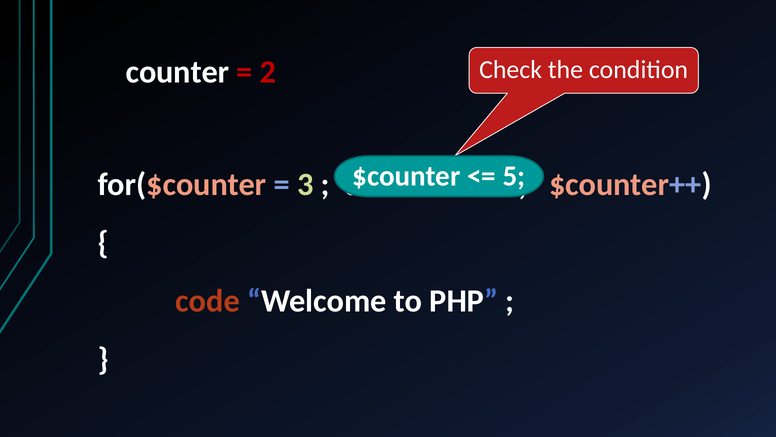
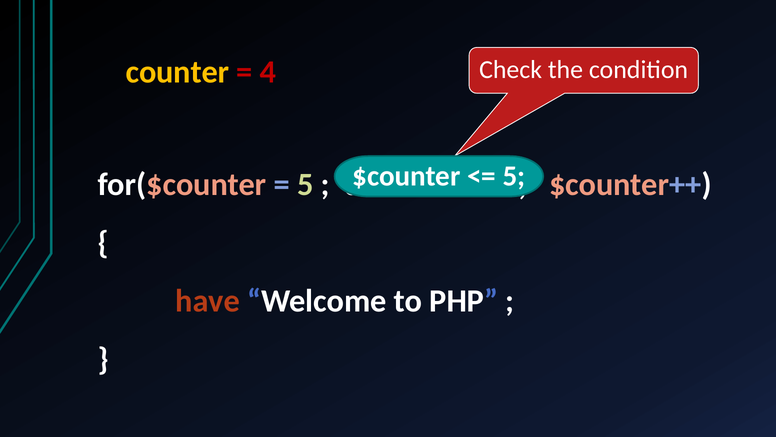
counter at (177, 72) colour: white -> yellow
2: 2 -> 4
3 at (305, 185): 3 -> 5
code: code -> have
